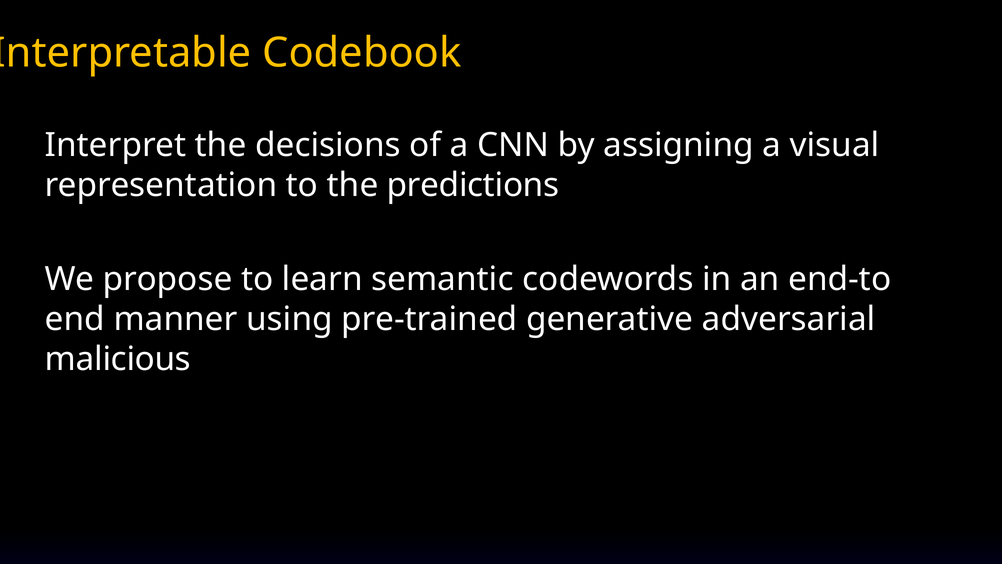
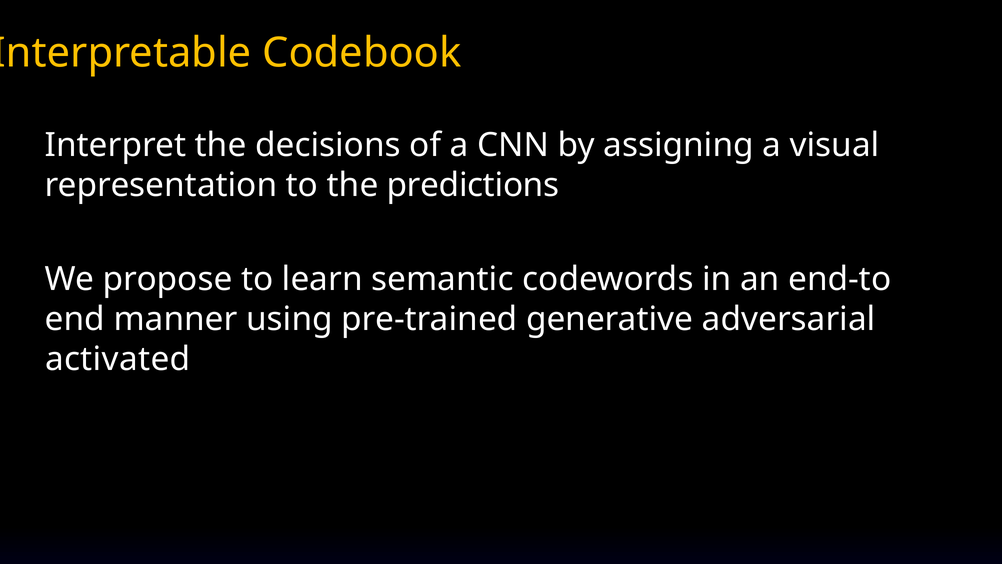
malicious: malicious -> activated
